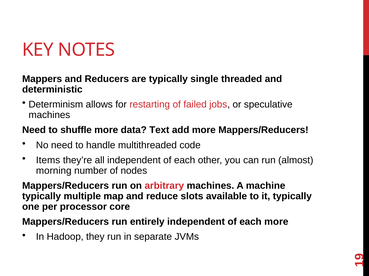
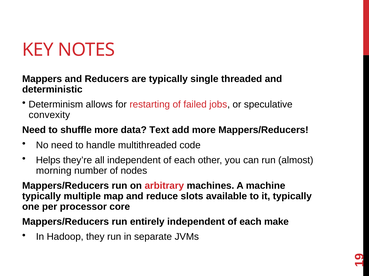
machines at (49, 115): machines -> convexity
Items: Items -> Helps
each more: more -> make
